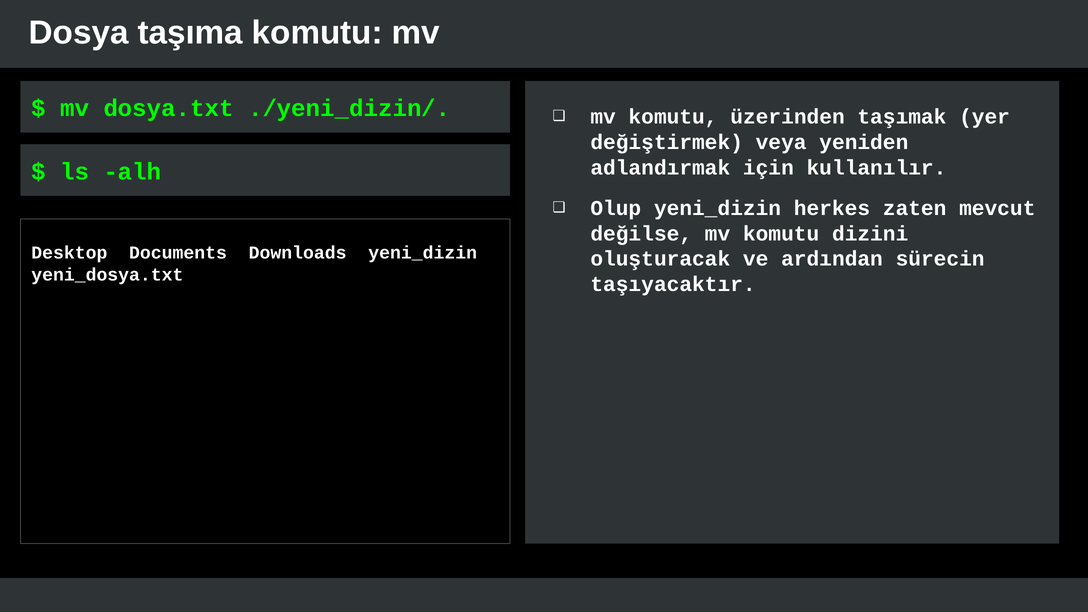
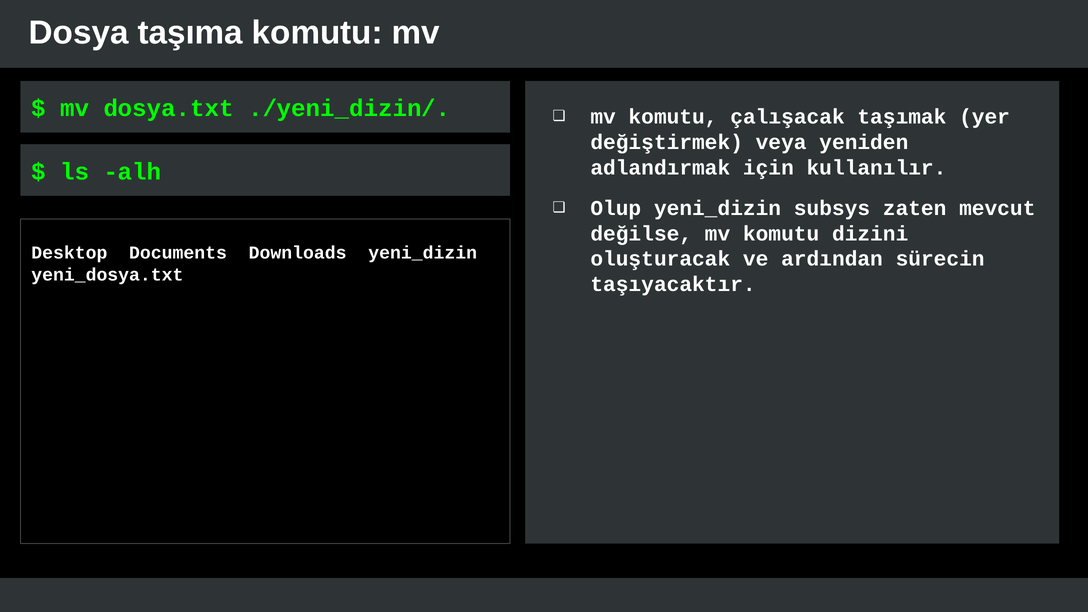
üzerinden: üzerinden -> çalışacak
herkes: herkes -> subsys
